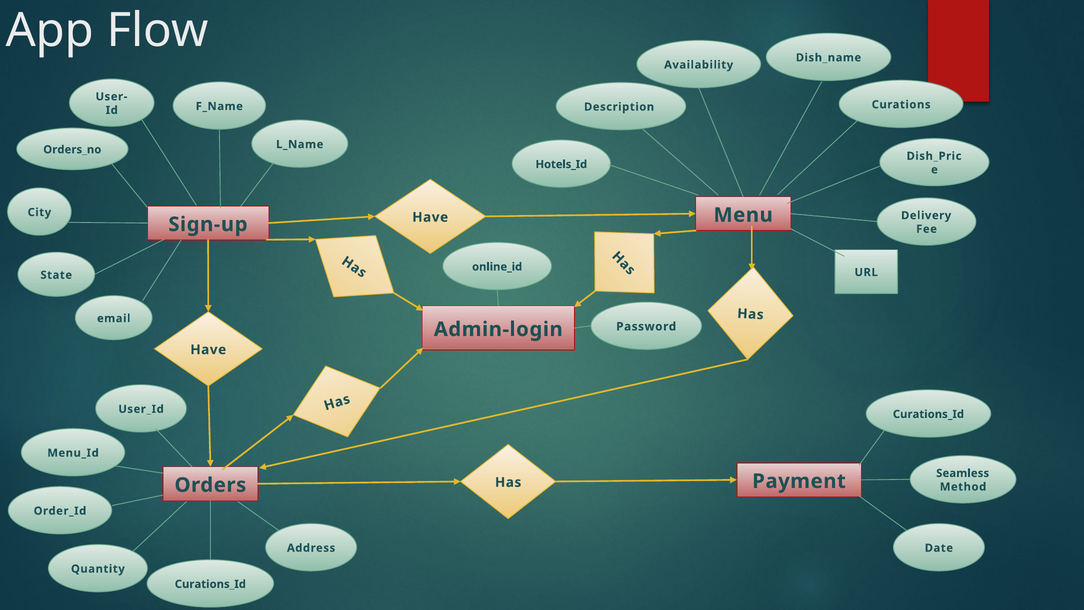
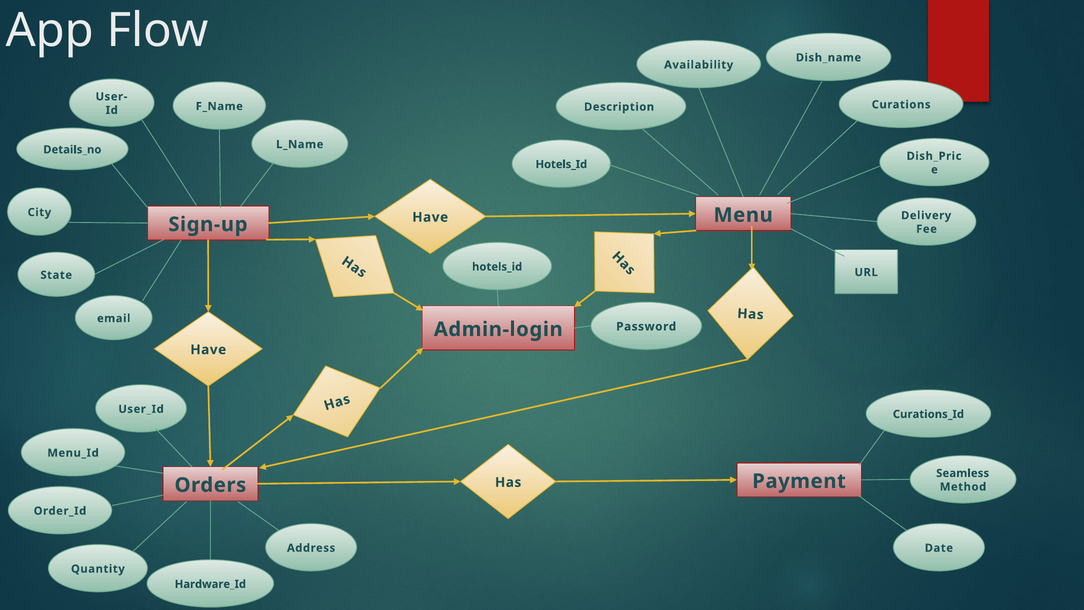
Orders_no: Orders_no -> Details_no
online_id at (497, 267): online_id -> hotels_id
Curations_Id at (210, 584): Curations_Id -> Hardware_Id
